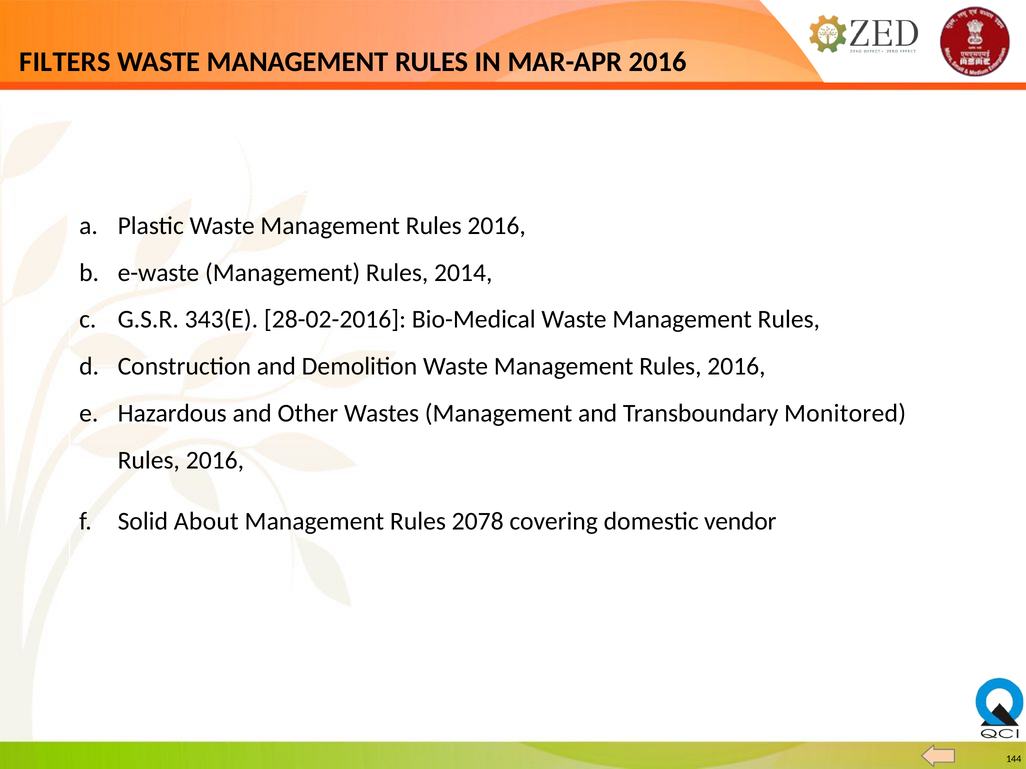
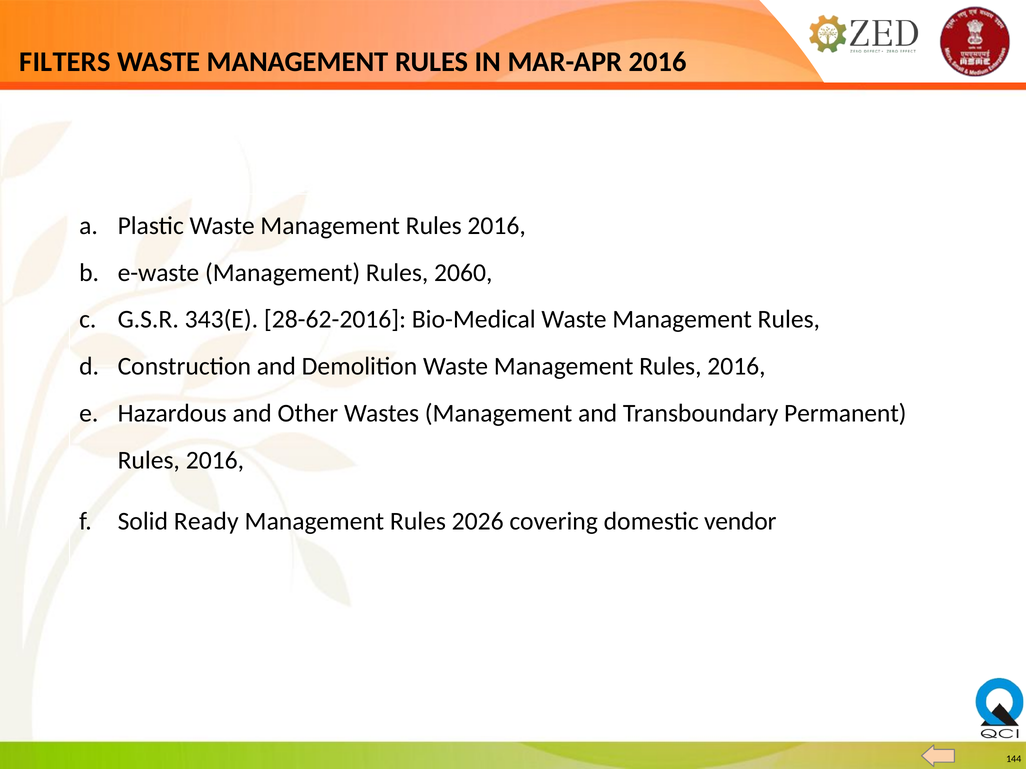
2014: 2014 -> 2060
28-02-2016: 28-02-2016 -> 28-62-2016
Monitored: Monitored -> Permanent
About: About -> Ready
2078: 2078 -> 2026
